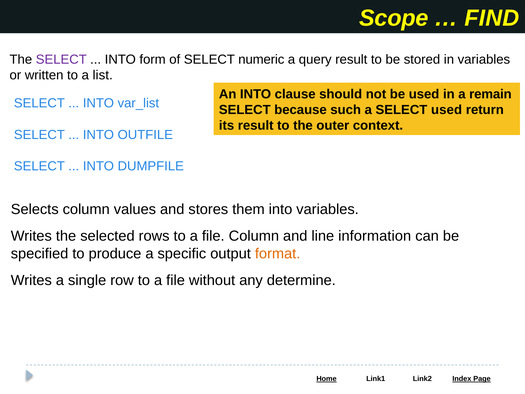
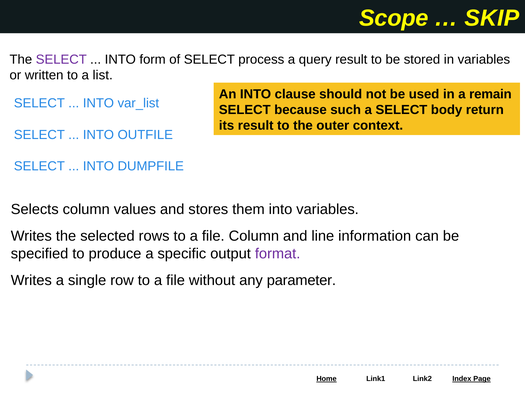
FIND: FIND -> SKIP
numeric: numeric -> process
SELECT used: used -> body
format colour: orange -> purple
determine: determine -> parameter
